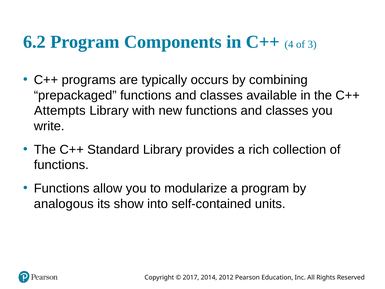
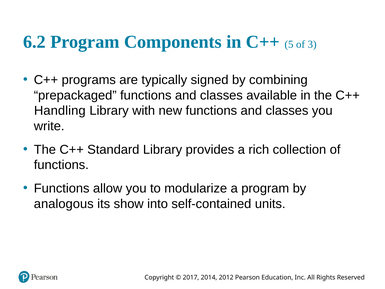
4: 4 -> 5
occurs: occurs -> signed
Attempts: Attempts -> Handling
